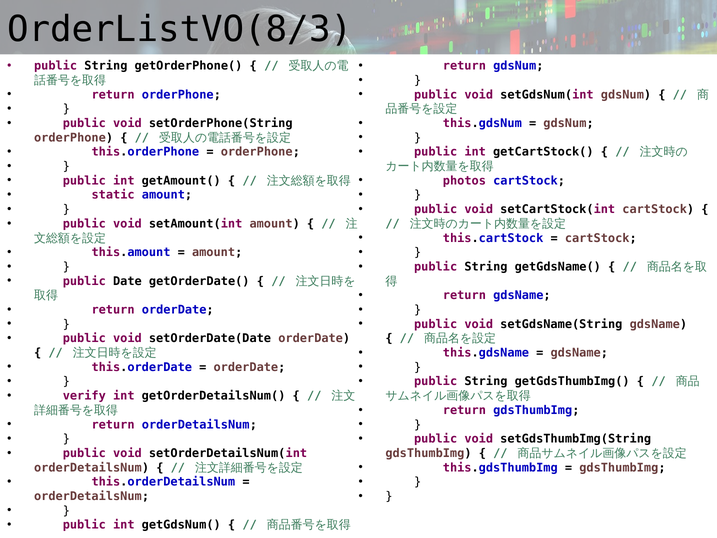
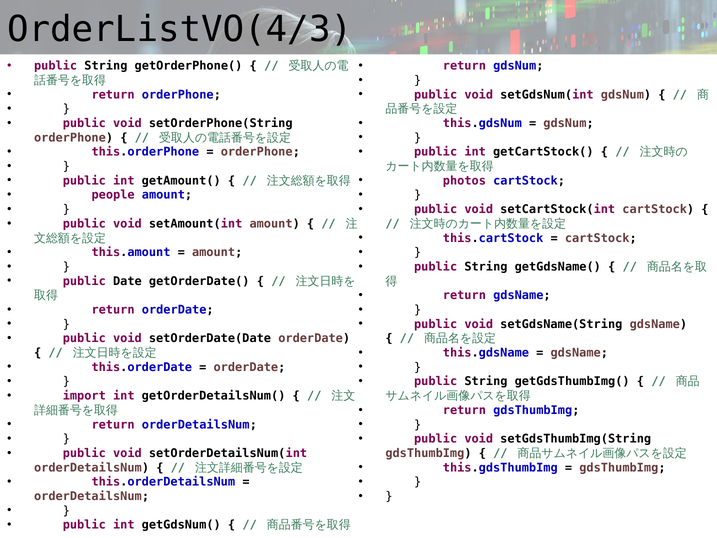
OrderListVO(8/3: OrderListVO(8/3 -> OrderListVO(4/3
static: static -> people
verify: verify -> import
